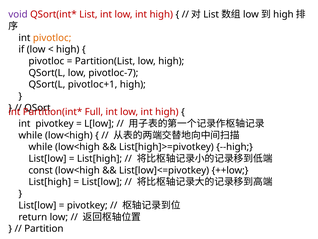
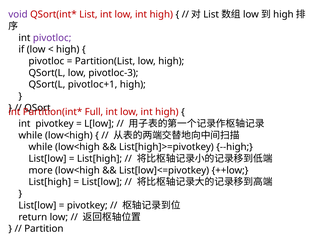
pivotloc at (52, 38) colour: orange -> purple
pivotloc-7: pivotloc-7 -> pivotloc-3
const: const -> more
